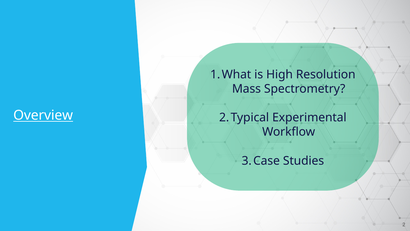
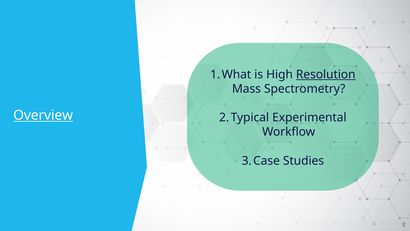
Resolution underline: none -> present
